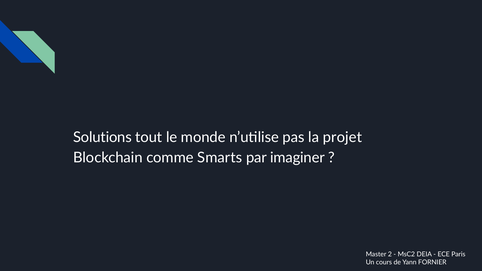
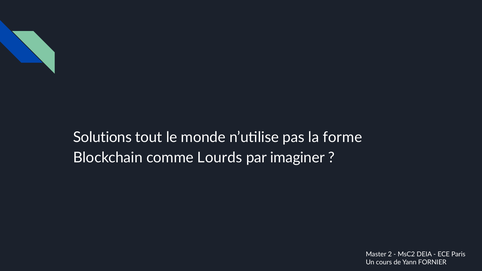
projet: projet -> forme
Smarts: Smarts -> Lourds
